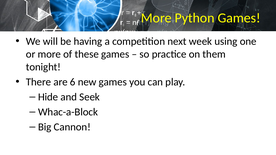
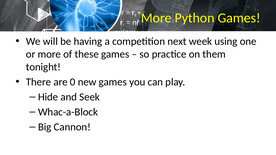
6: 6 -> 0
